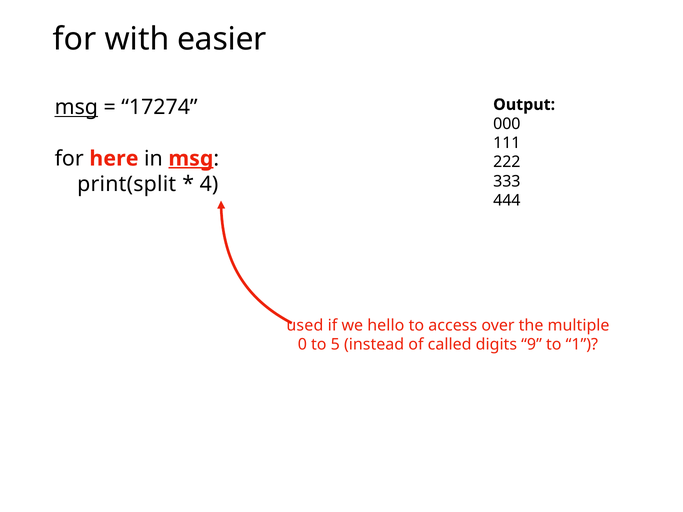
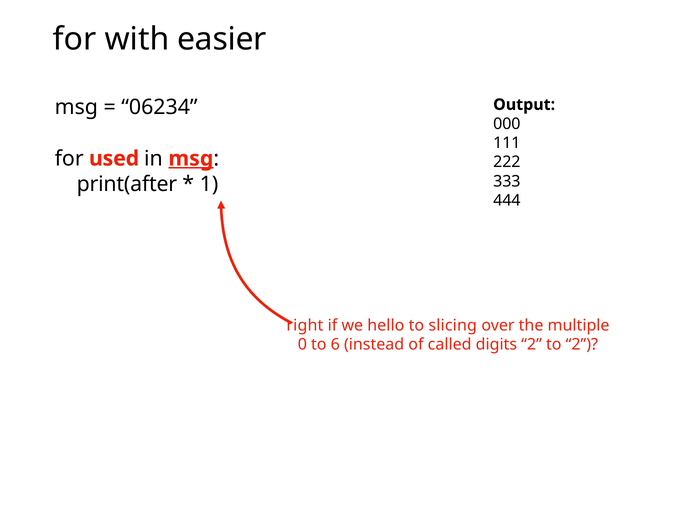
msg at (76, 107) underline: present -> none
17274: 17274 -> 06234
here: here -> used
print(split: print(split -> print(after
4: 4 -> 1
used: used -> right
access: access -> slicing
5: 5 -> 6
digits 9: 9 -> 2
to 1: 1 -> 2
